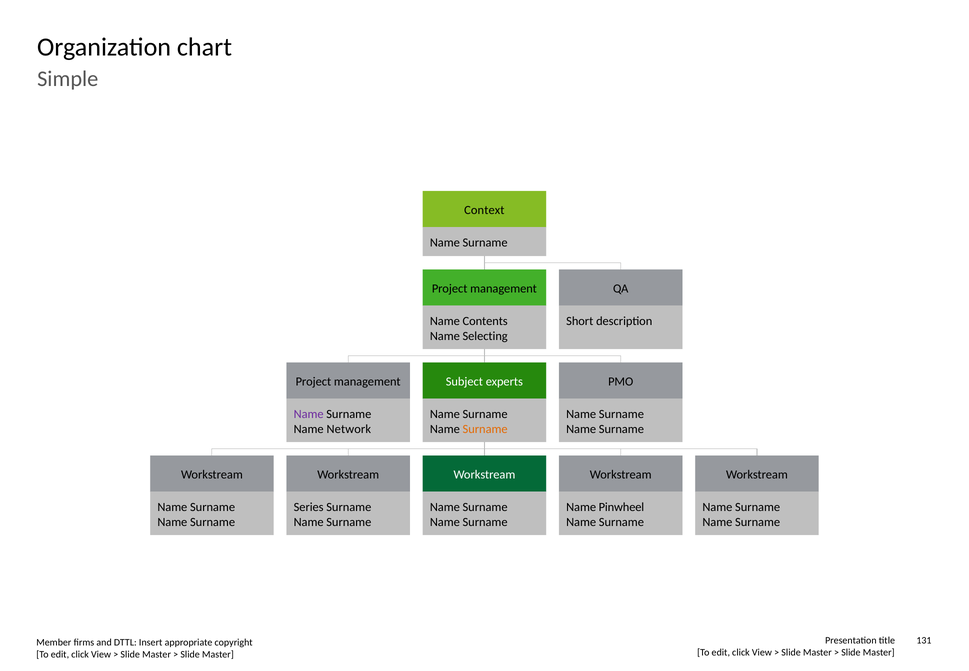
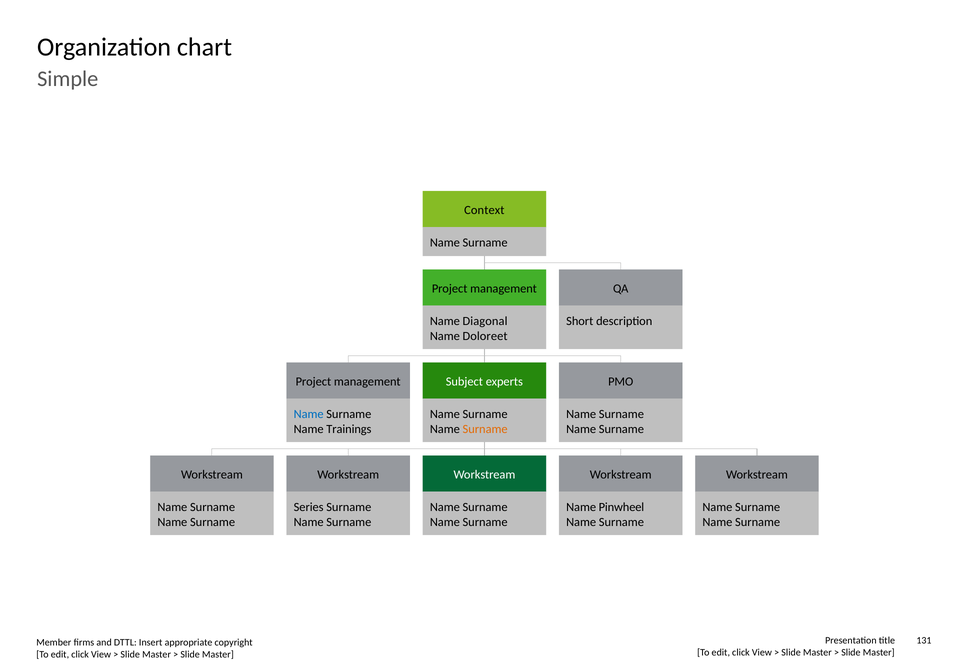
Contents: Contents -> Diagonal
Selecting: Selecting -> Doloreet
Name at (309, 414) colour: purple -> blue
Network: Network -> Trainings
